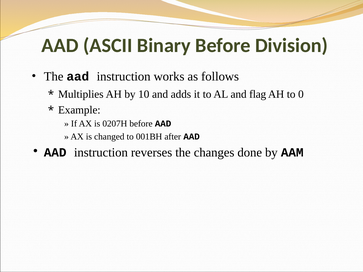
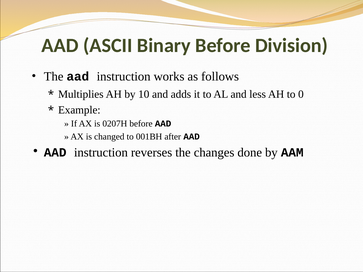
flag: flag -> less
